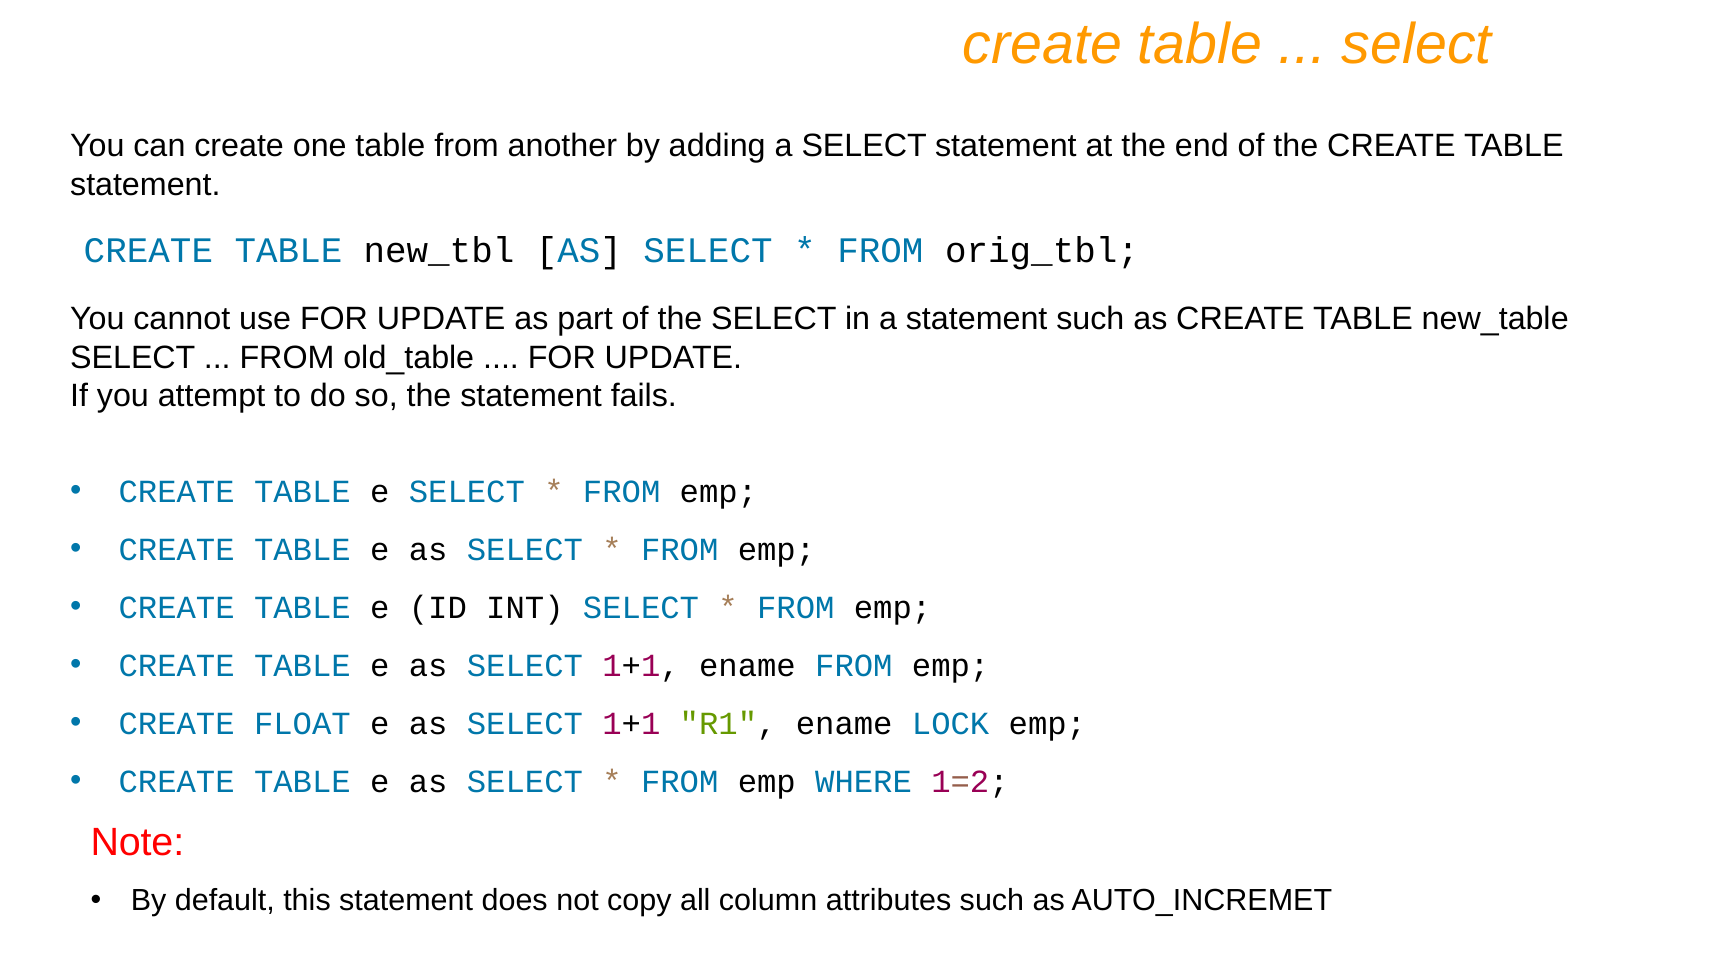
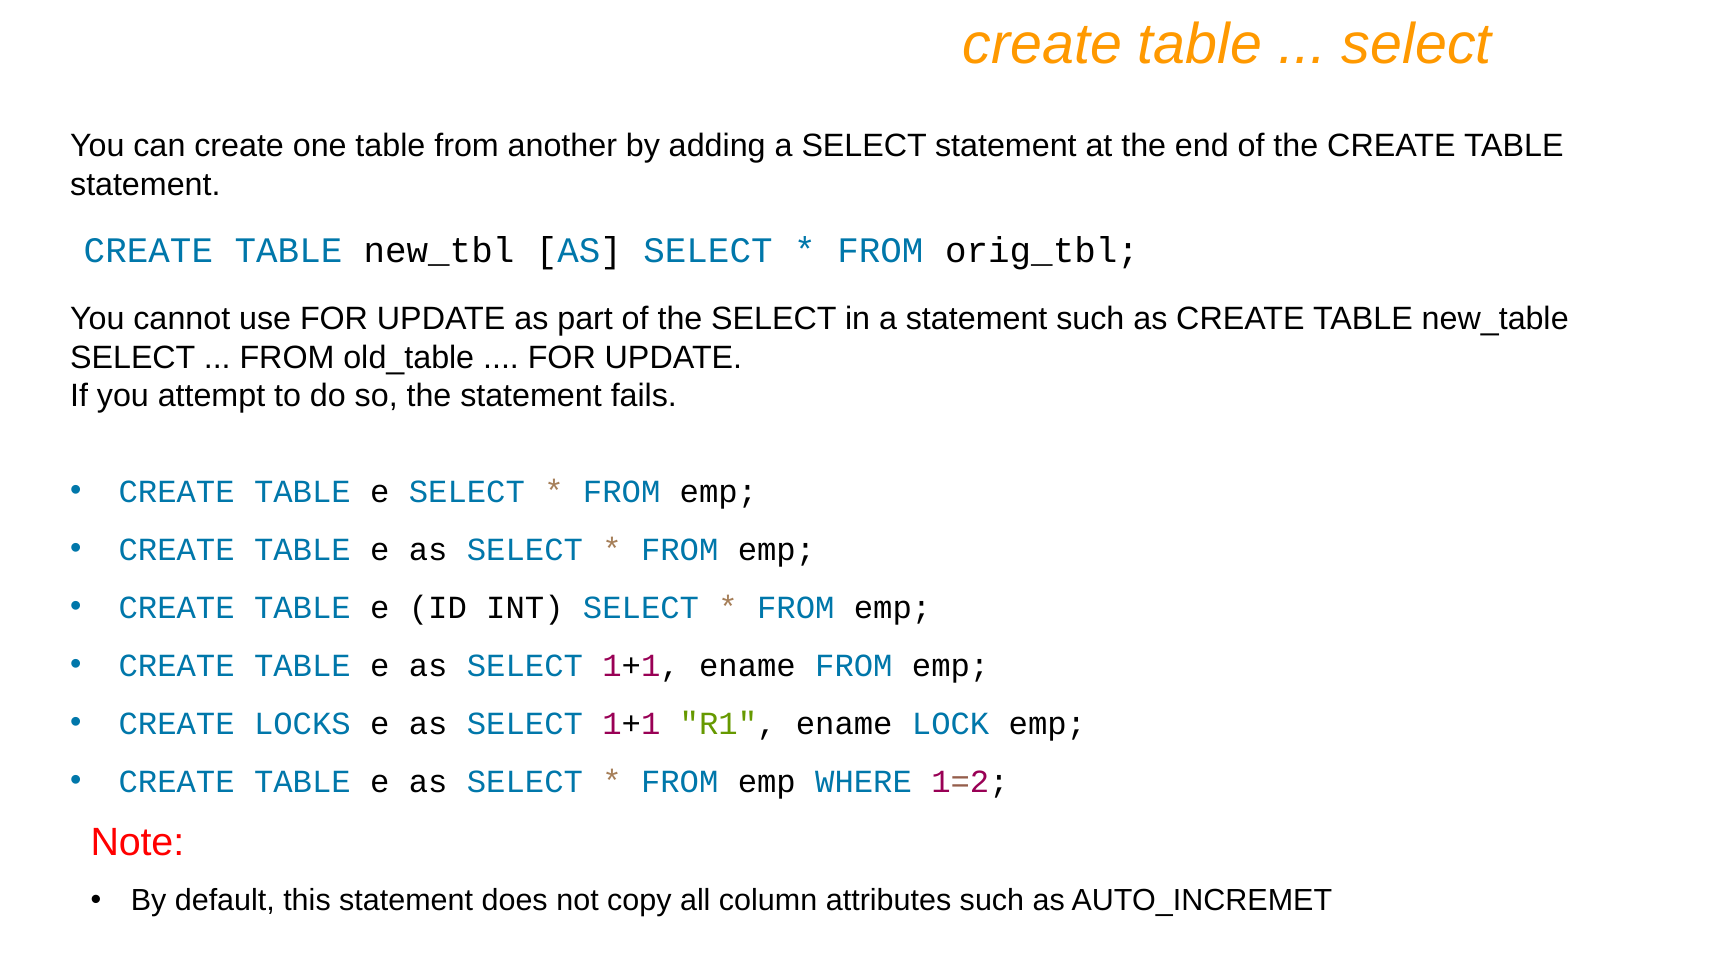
FLOAT: FLOAT -> LOCKS
